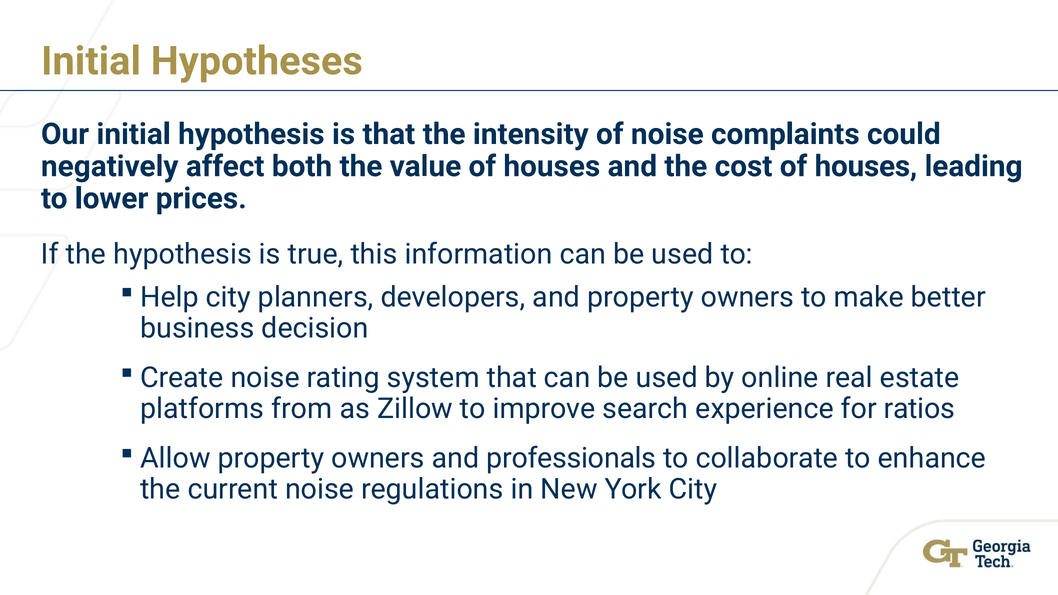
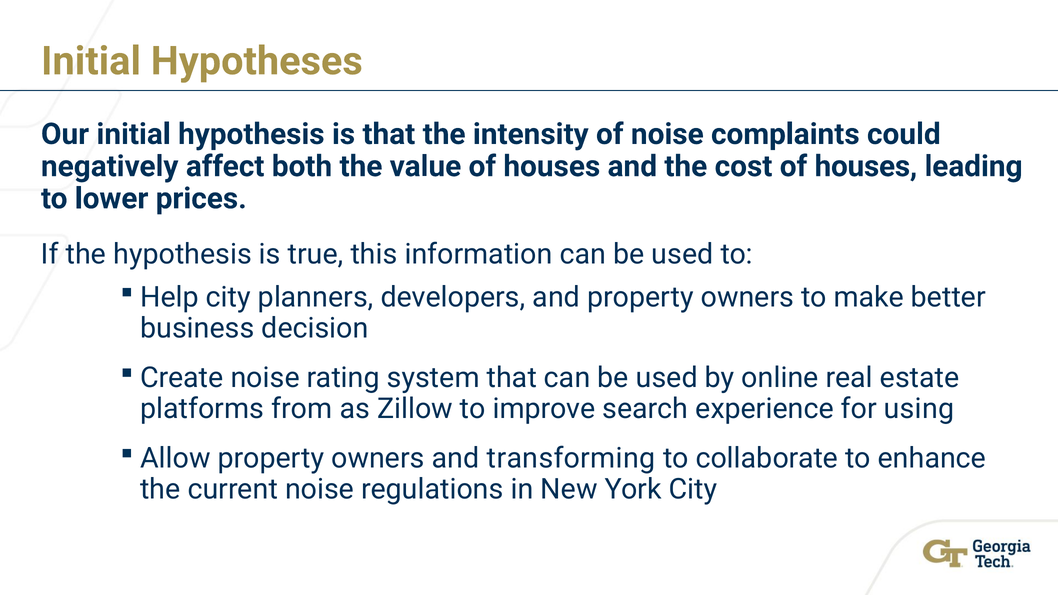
ratios: ratios -> using
professionals: professionals -> transforming
